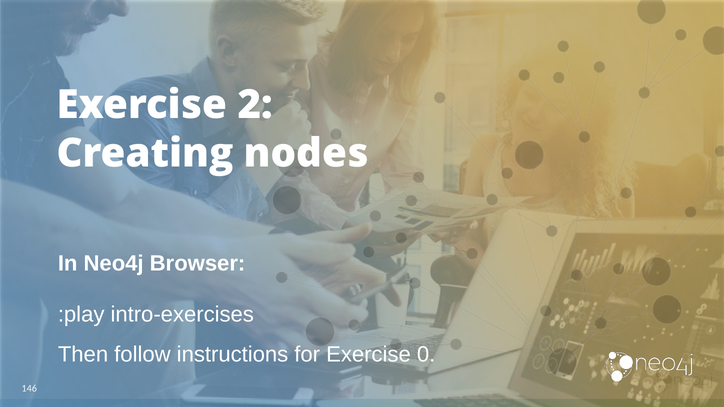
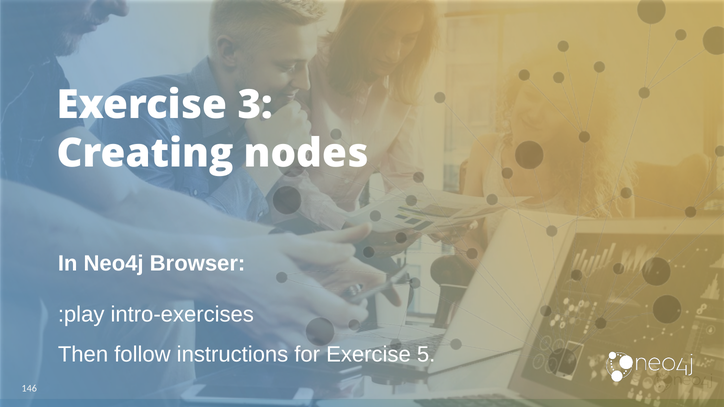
2: 2 -> 3
0: 0 -> 5
